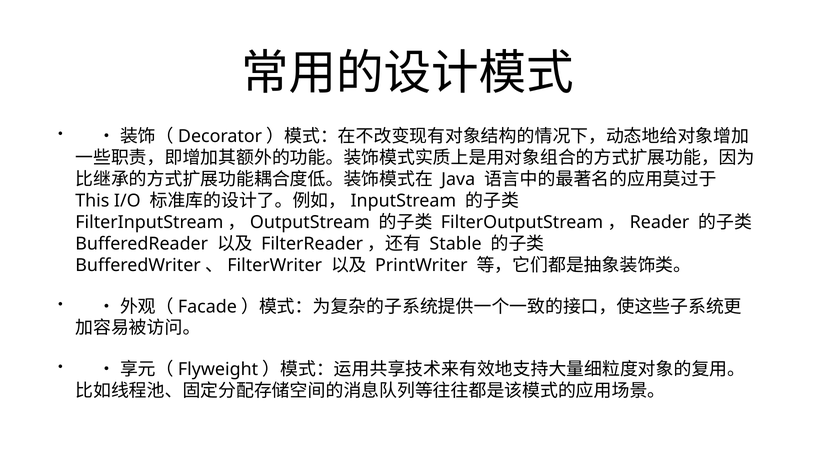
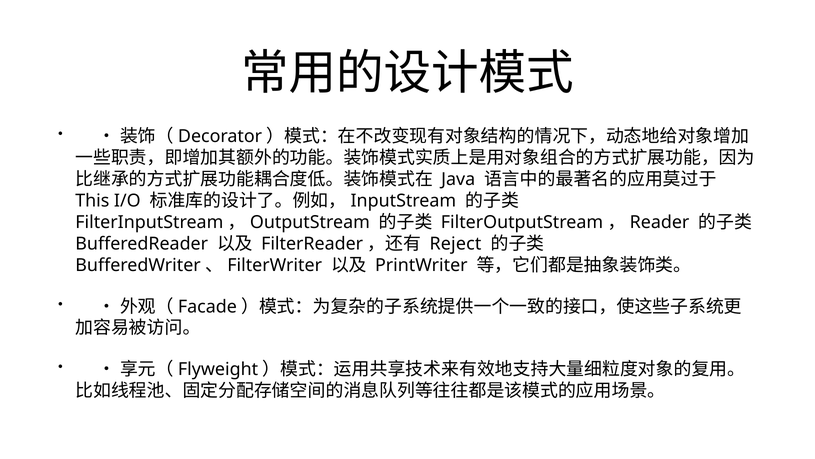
Stable: Stable -> Reject
